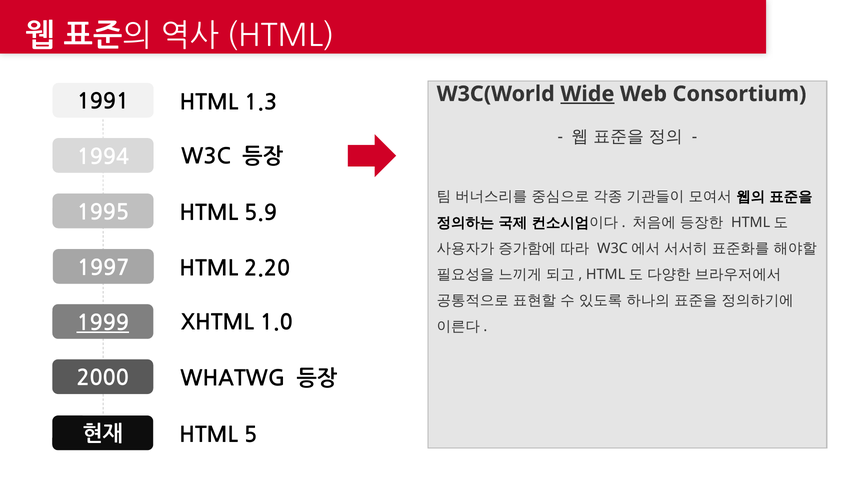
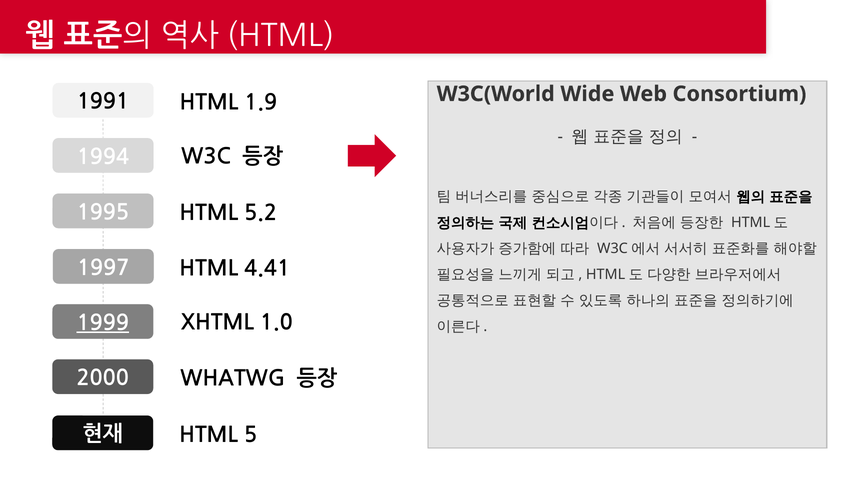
Wide underline: present -> none
1.3: 1.3 -> 1.9
5.9: 5.9 -> 5.2
2.20: 2.20 -> 4.41
